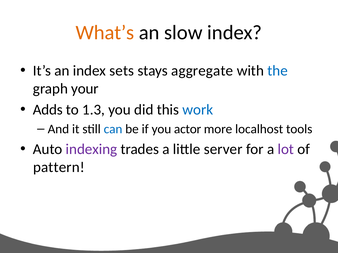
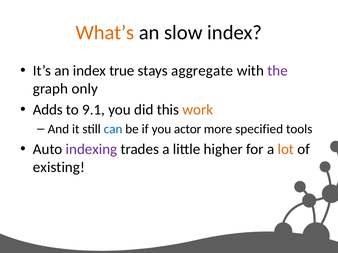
sets: sets -> true
the colour: blue -> purple
your: your -> only
1.3: 1.3 -> 9.1
work colour: blue -> orange
localhost: localhost -> specified
server: server -> higher
lot colour: purple -> orange
pattern: pattern -> existing
